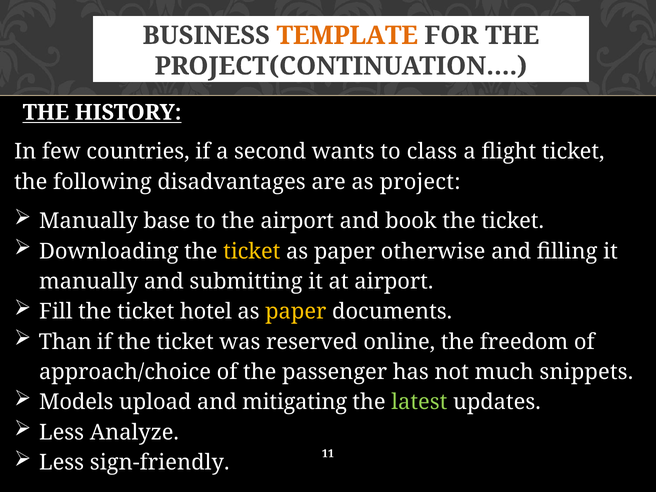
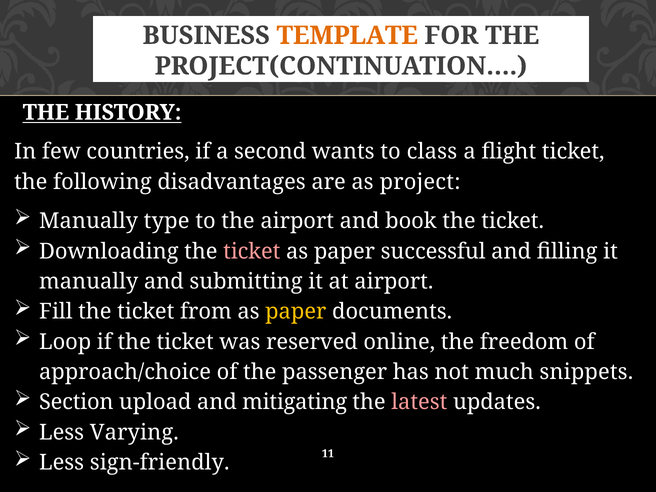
base: base -> type
ticket at (252, 251) colour: yellow -> pink
otherwise: otherwise -> successful
hotel: hotel -> from
Than: Than -> Loop
Models: Models -> Section
latest colour: light green -> pink
Analyze: Analyze -> Varying
